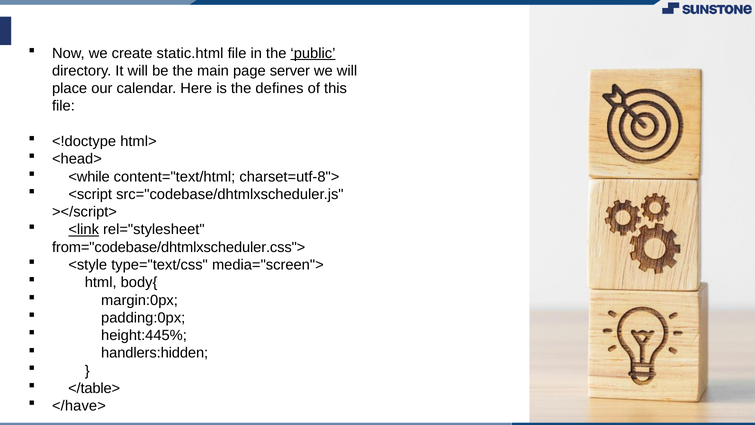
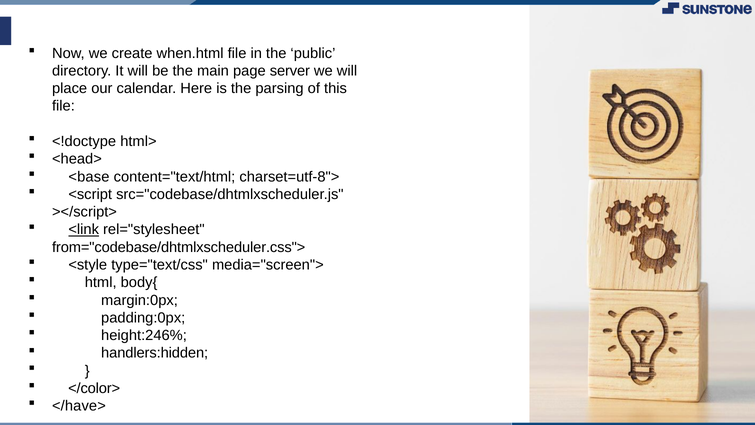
static.html: static.html -> when.html
public underline: present -> none
defines: defines -> parsing
<while: <while -> <base
height:445%: height:445% -> height:246%
</table>: </table> -> </color>
